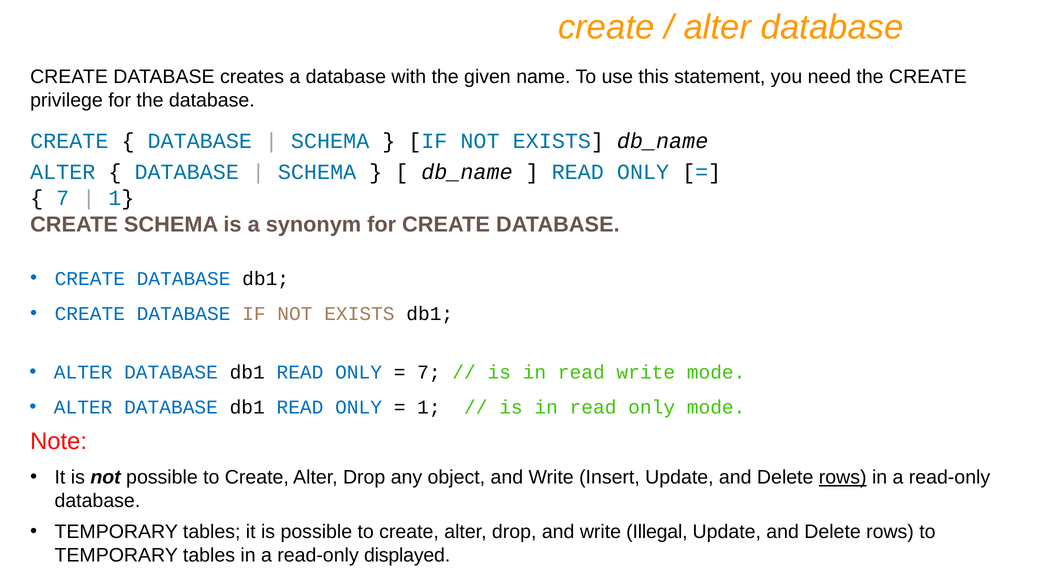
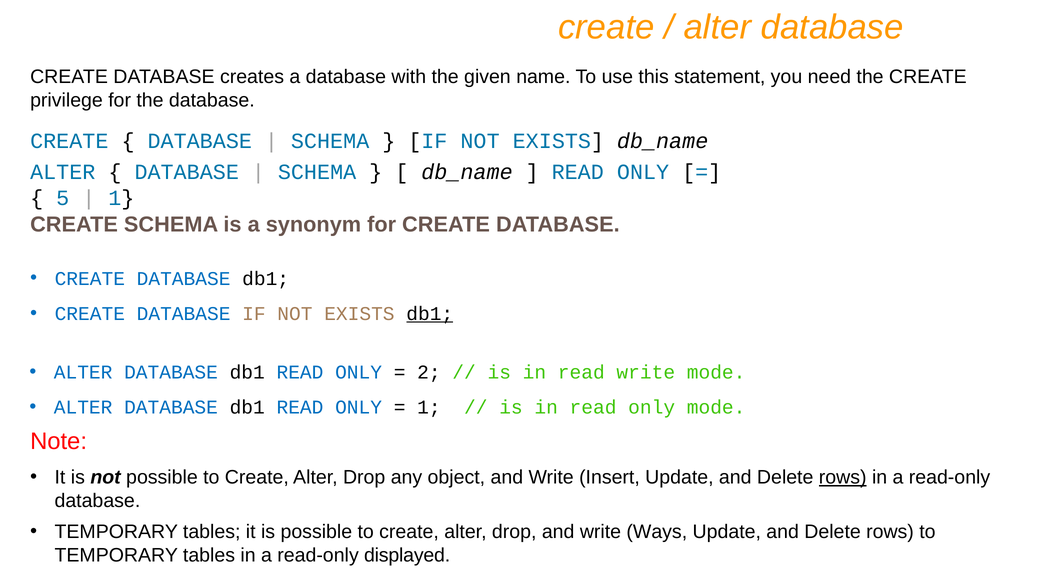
7 at (63, 198): 7 -> 5
db1 at (430, 314) underline: none -> present
7 at (429, 372): 7 -> 2
Illegal: Illegal -> Ways
